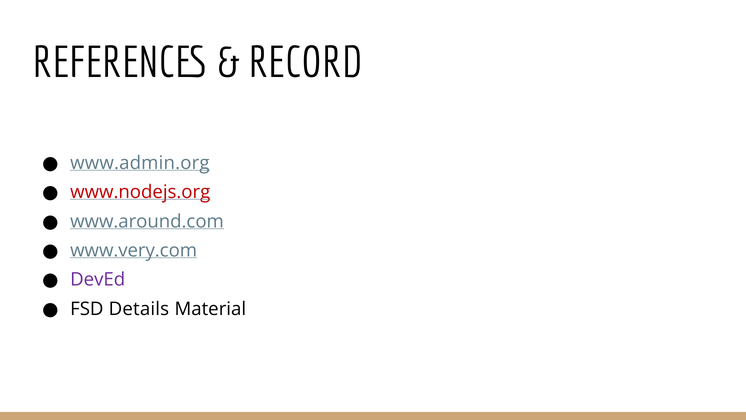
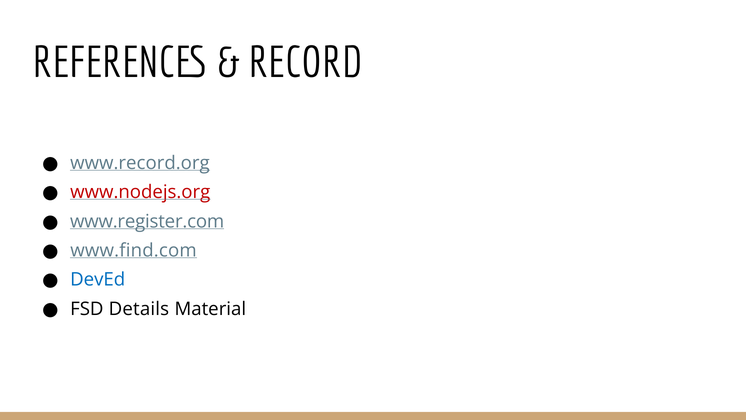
www.admin.org: www.admin.org -> www.record.org
www.around.com: www.around.com -> www.register.com
www.very.com: www.very.com -> www.find.com
DevEd colour: purple -> blue
